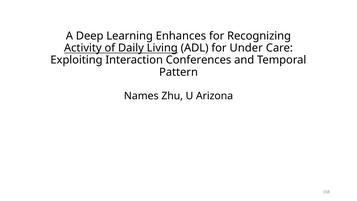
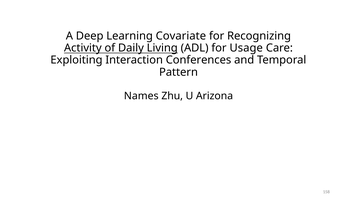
Enhances: Enhances -> Covariate
Under: Under -> Usage
